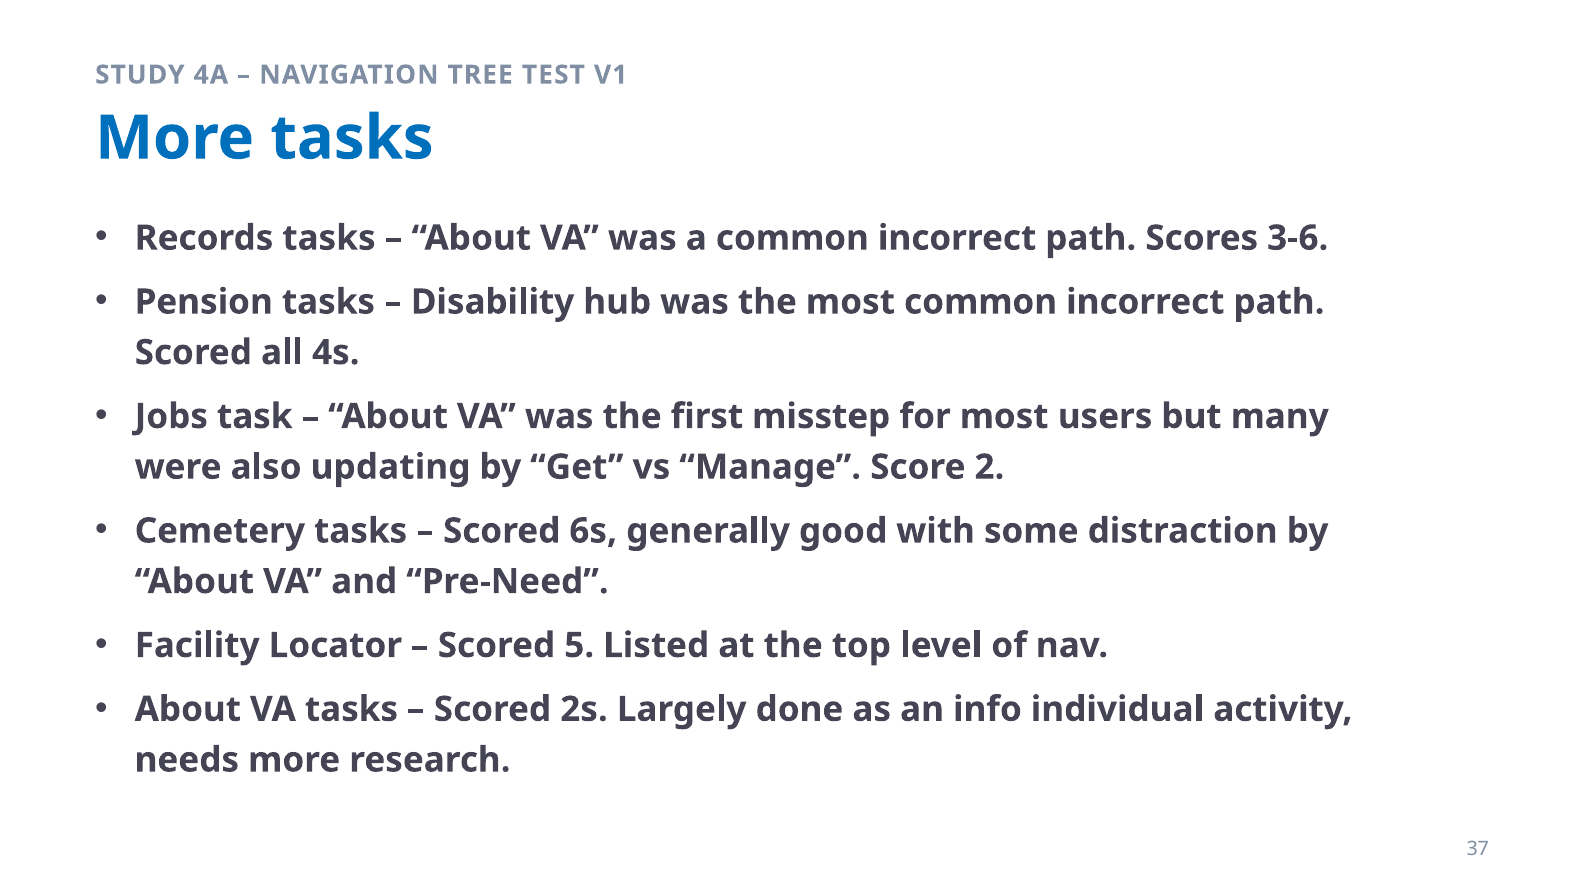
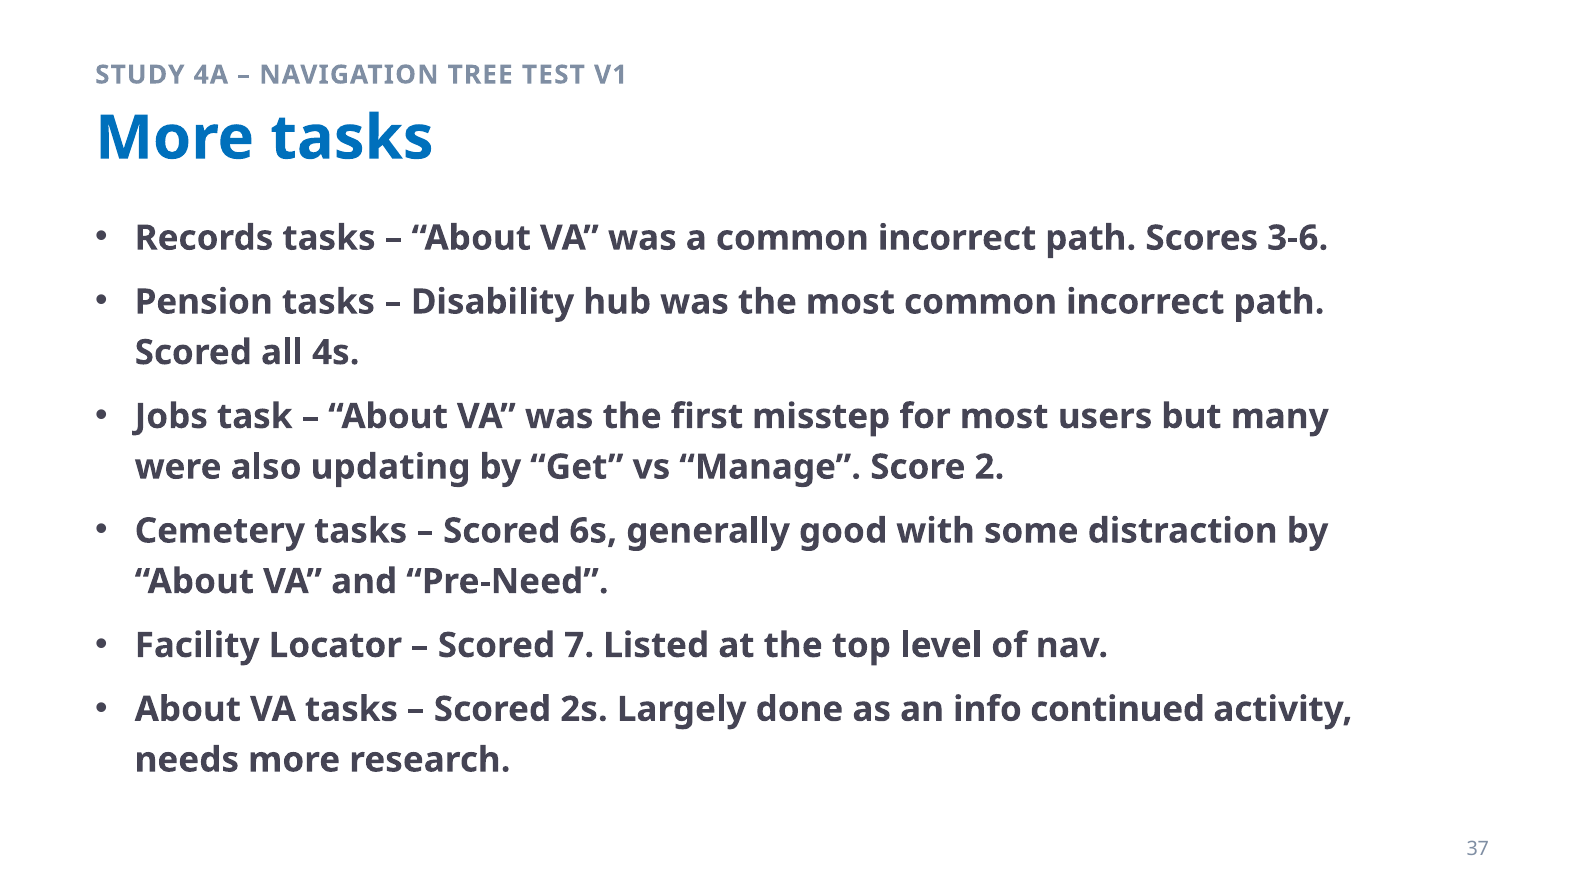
5: 5 -> 7
individual: individual -> continued
